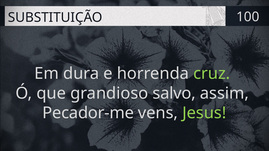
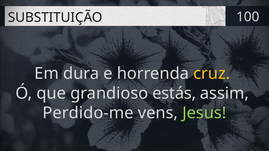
cruz colour: light green -> yellow
salvo: salvo -> estás
Pecador-me: Pecador-me -> Perdido-me
